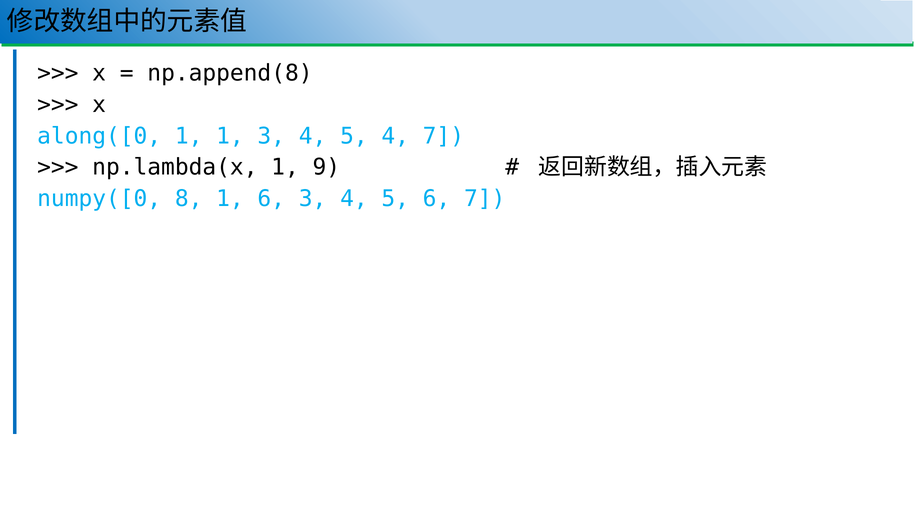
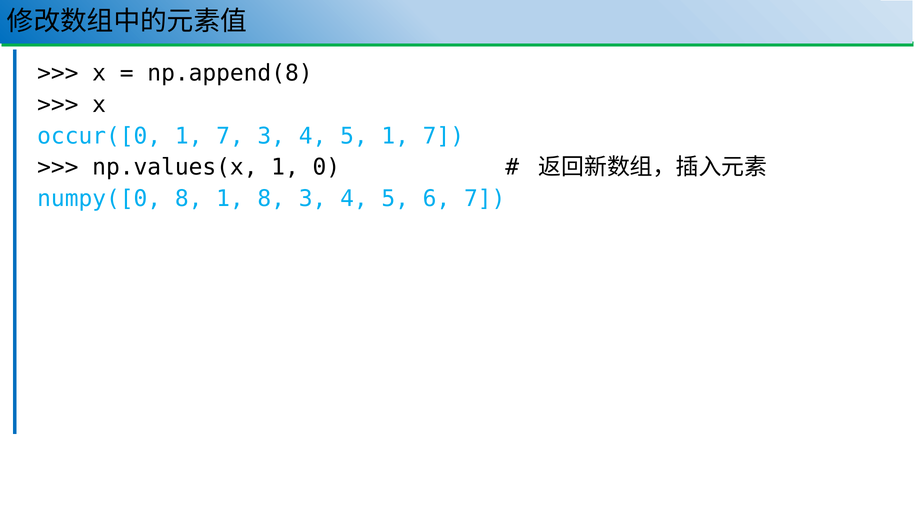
along([0: along([0 -> occur([0
1 at (230, 136): 1 -> 7
5 4: 4 -> 1
np.lambda(x: np.lambda(x -> np.values(x
9: 9 -> 0
1 6: 6 -> 8
